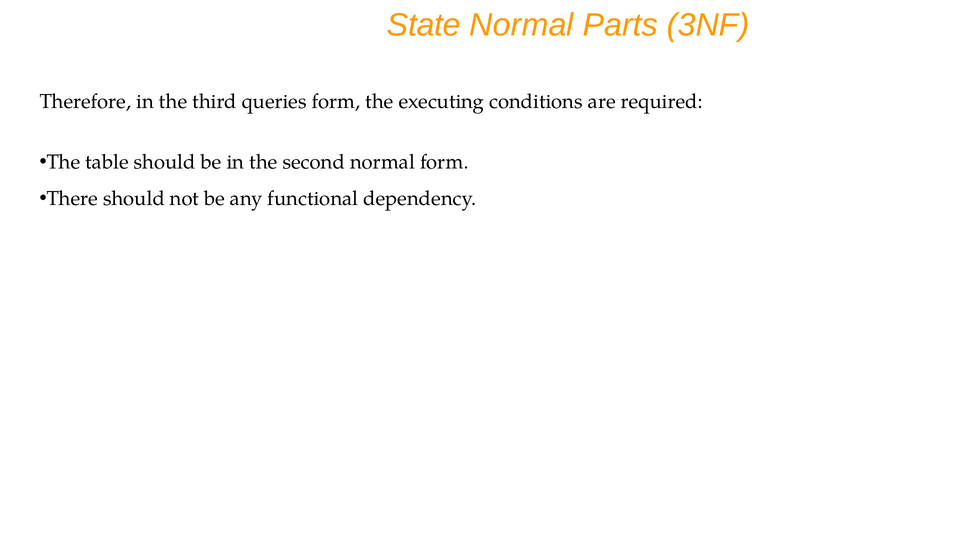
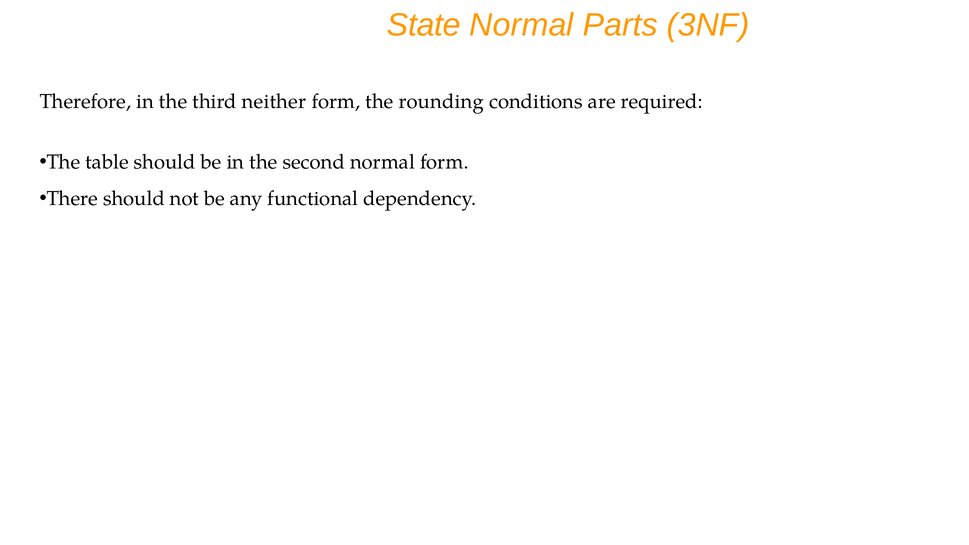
queries: queries -> neither
executing: executing -> rounding
